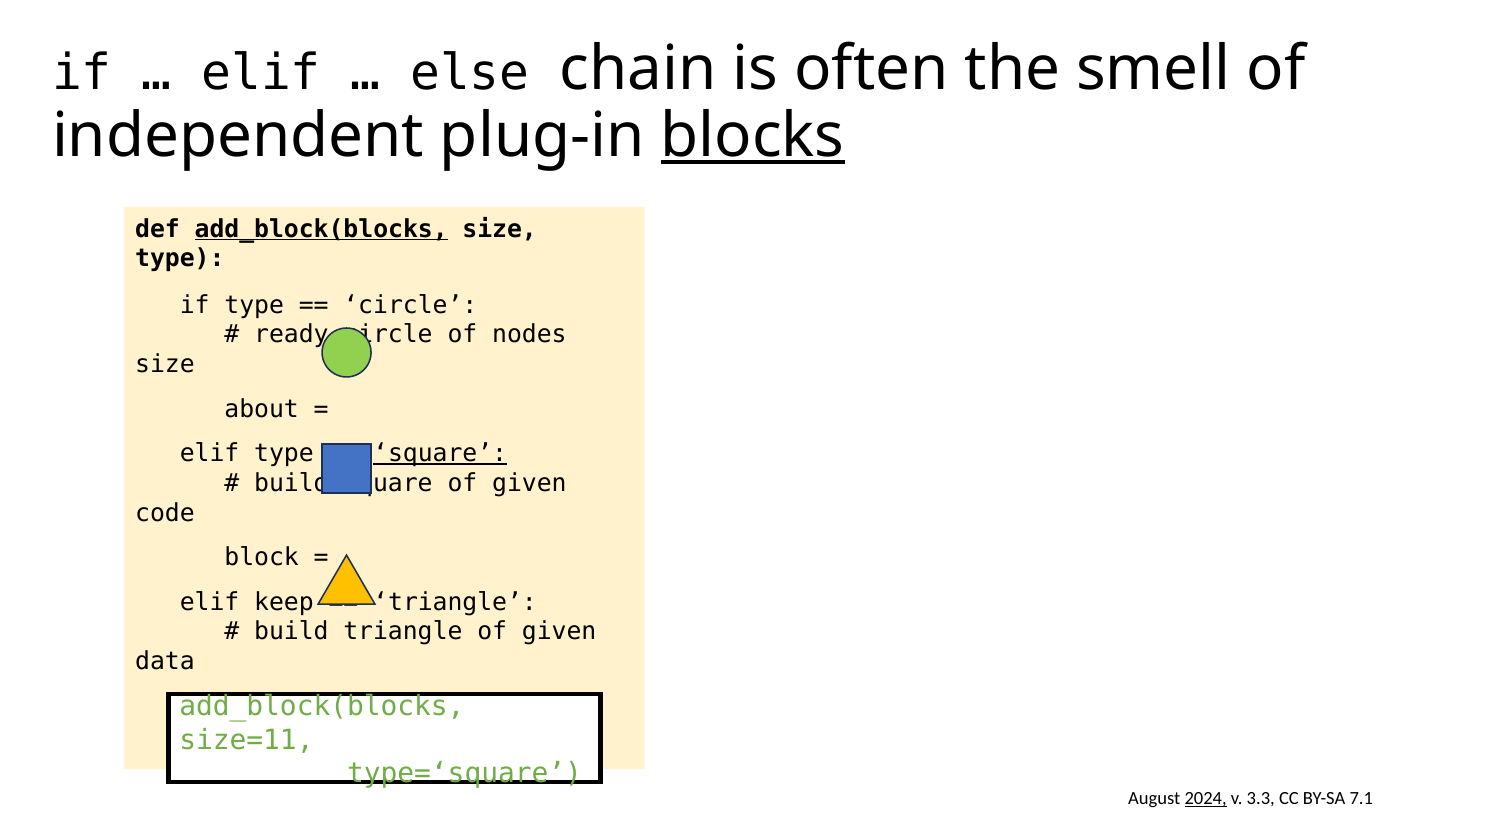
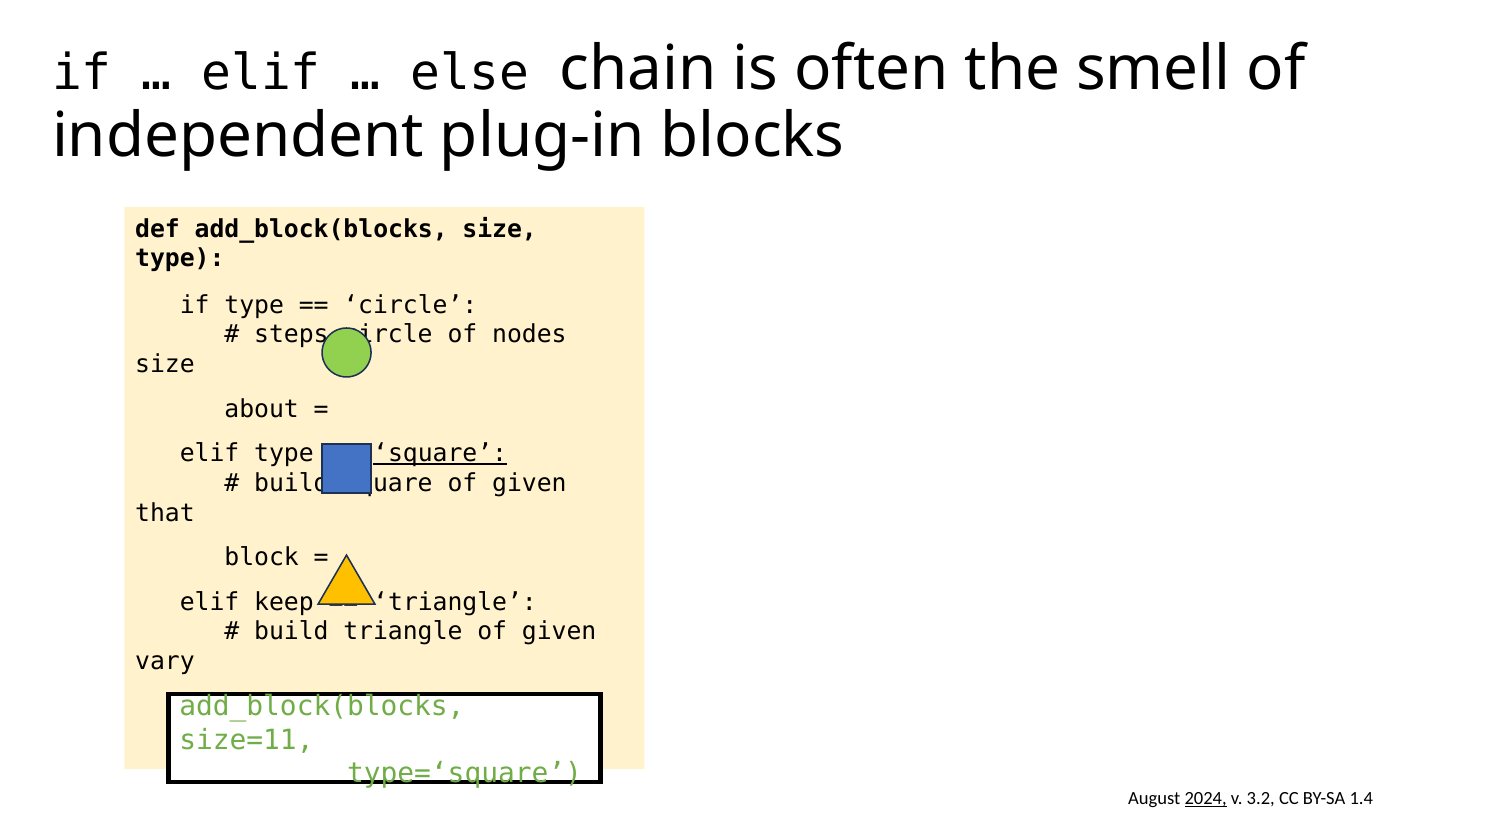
blocks underline: present -> none
add_block(blocks at (321, 229) underline: present -> none
ready: ready -> steps
code: code -> that
data: data -> vary
3.3: 3.3 -> 3.2
7.1: 7.1 -> 1.4
